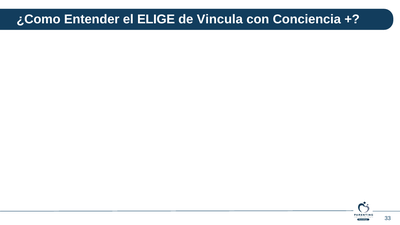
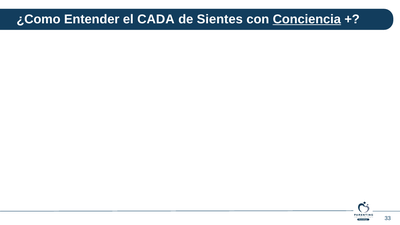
ELIGE: ELIGE -> CADA
Vincula: Vincula -> Sientes
Conciencia underline: none -> present
